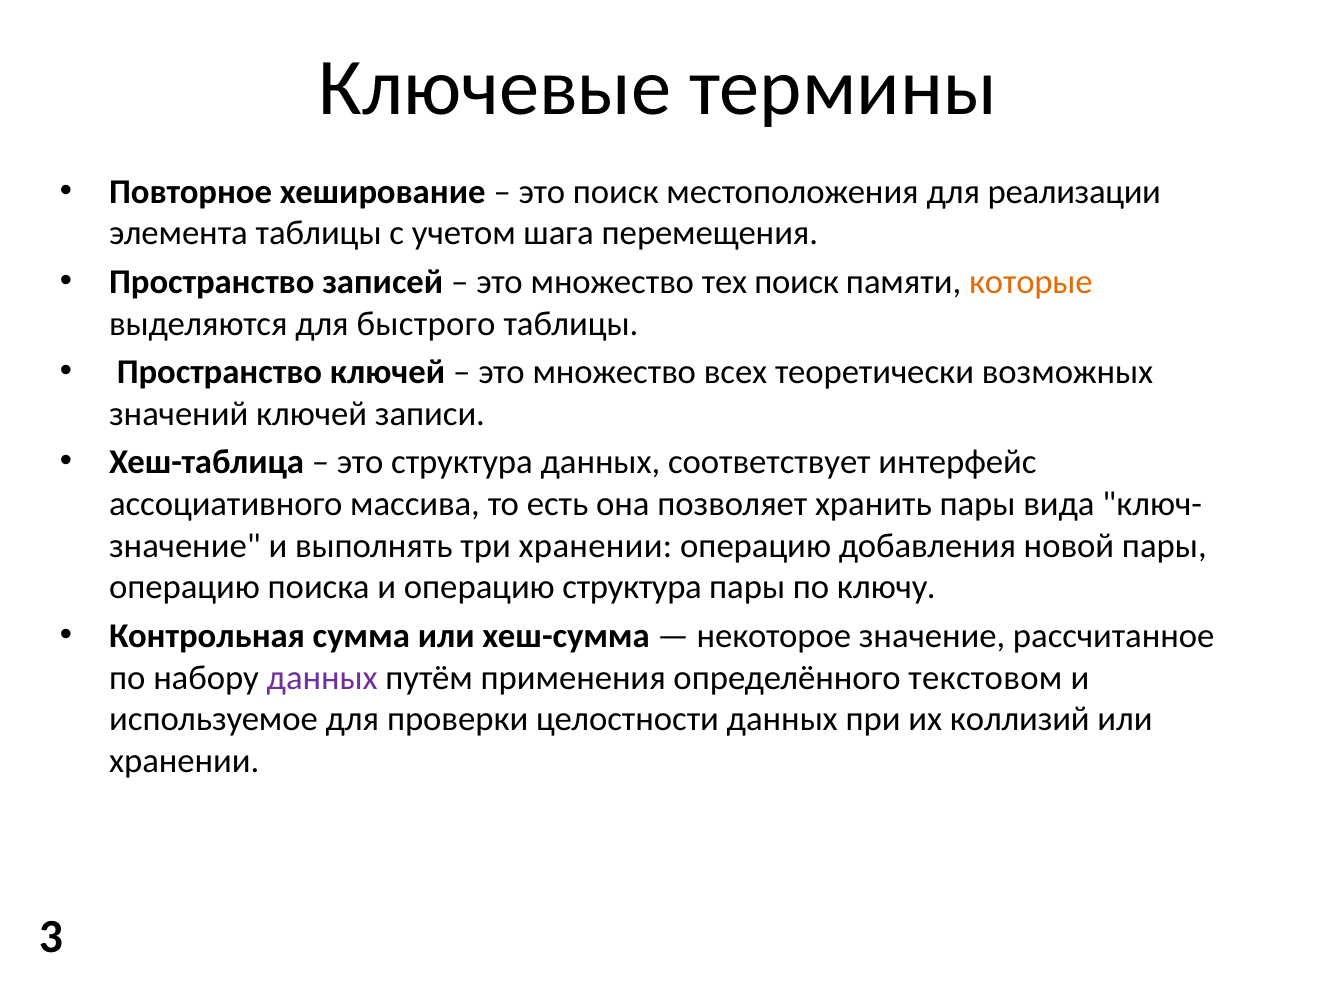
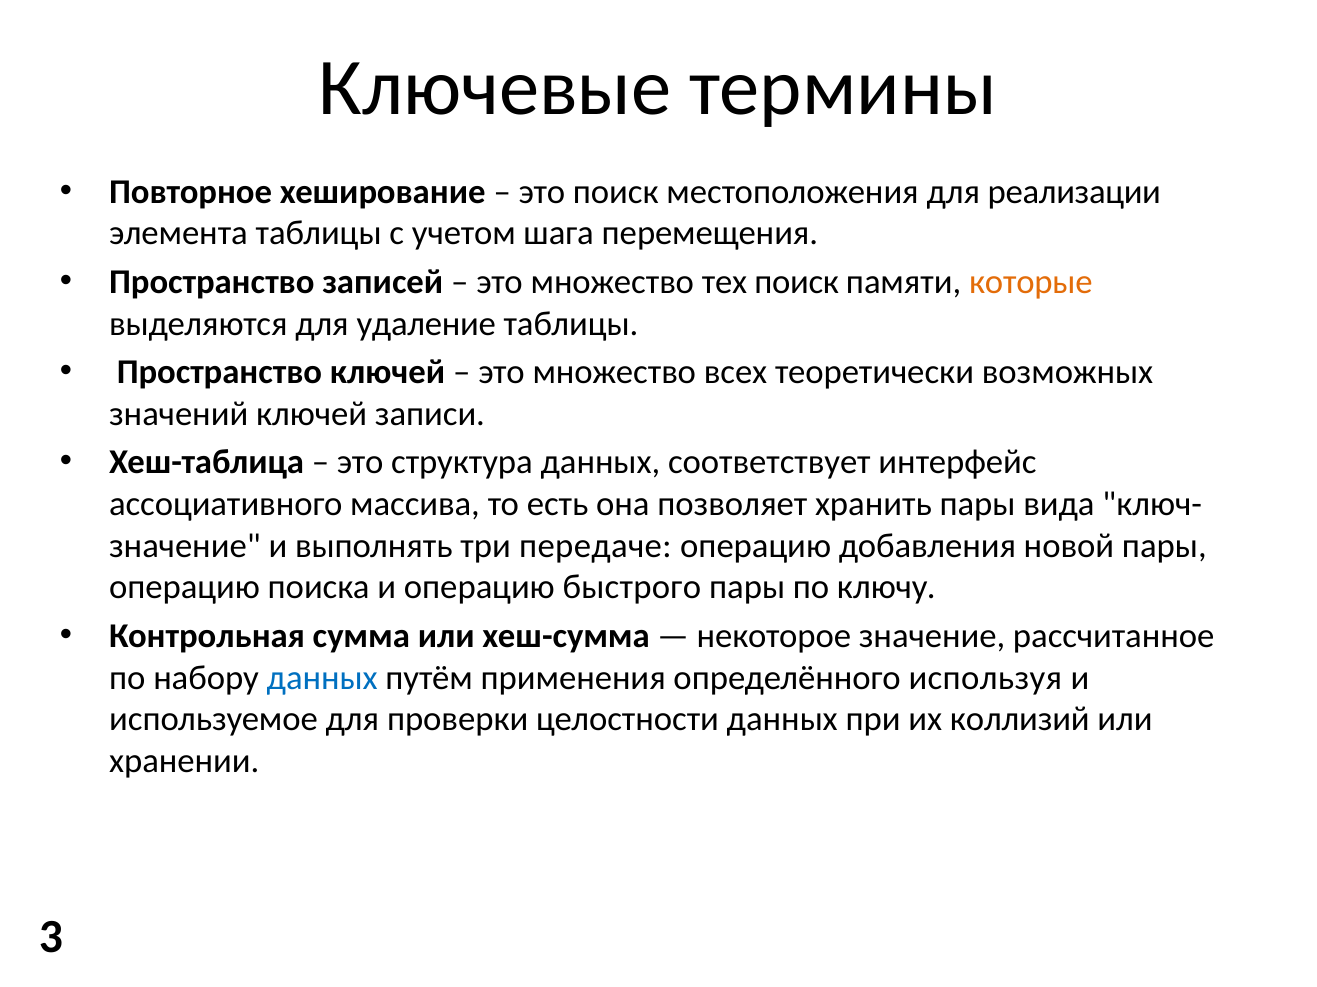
быстрого: быстрого -> удаление
три хранении: хранении -> передаче
операцию структура: структура -> быстрого
данных at (322, 678) colour: purple -> blue
текстовом: текстовом -> используя
